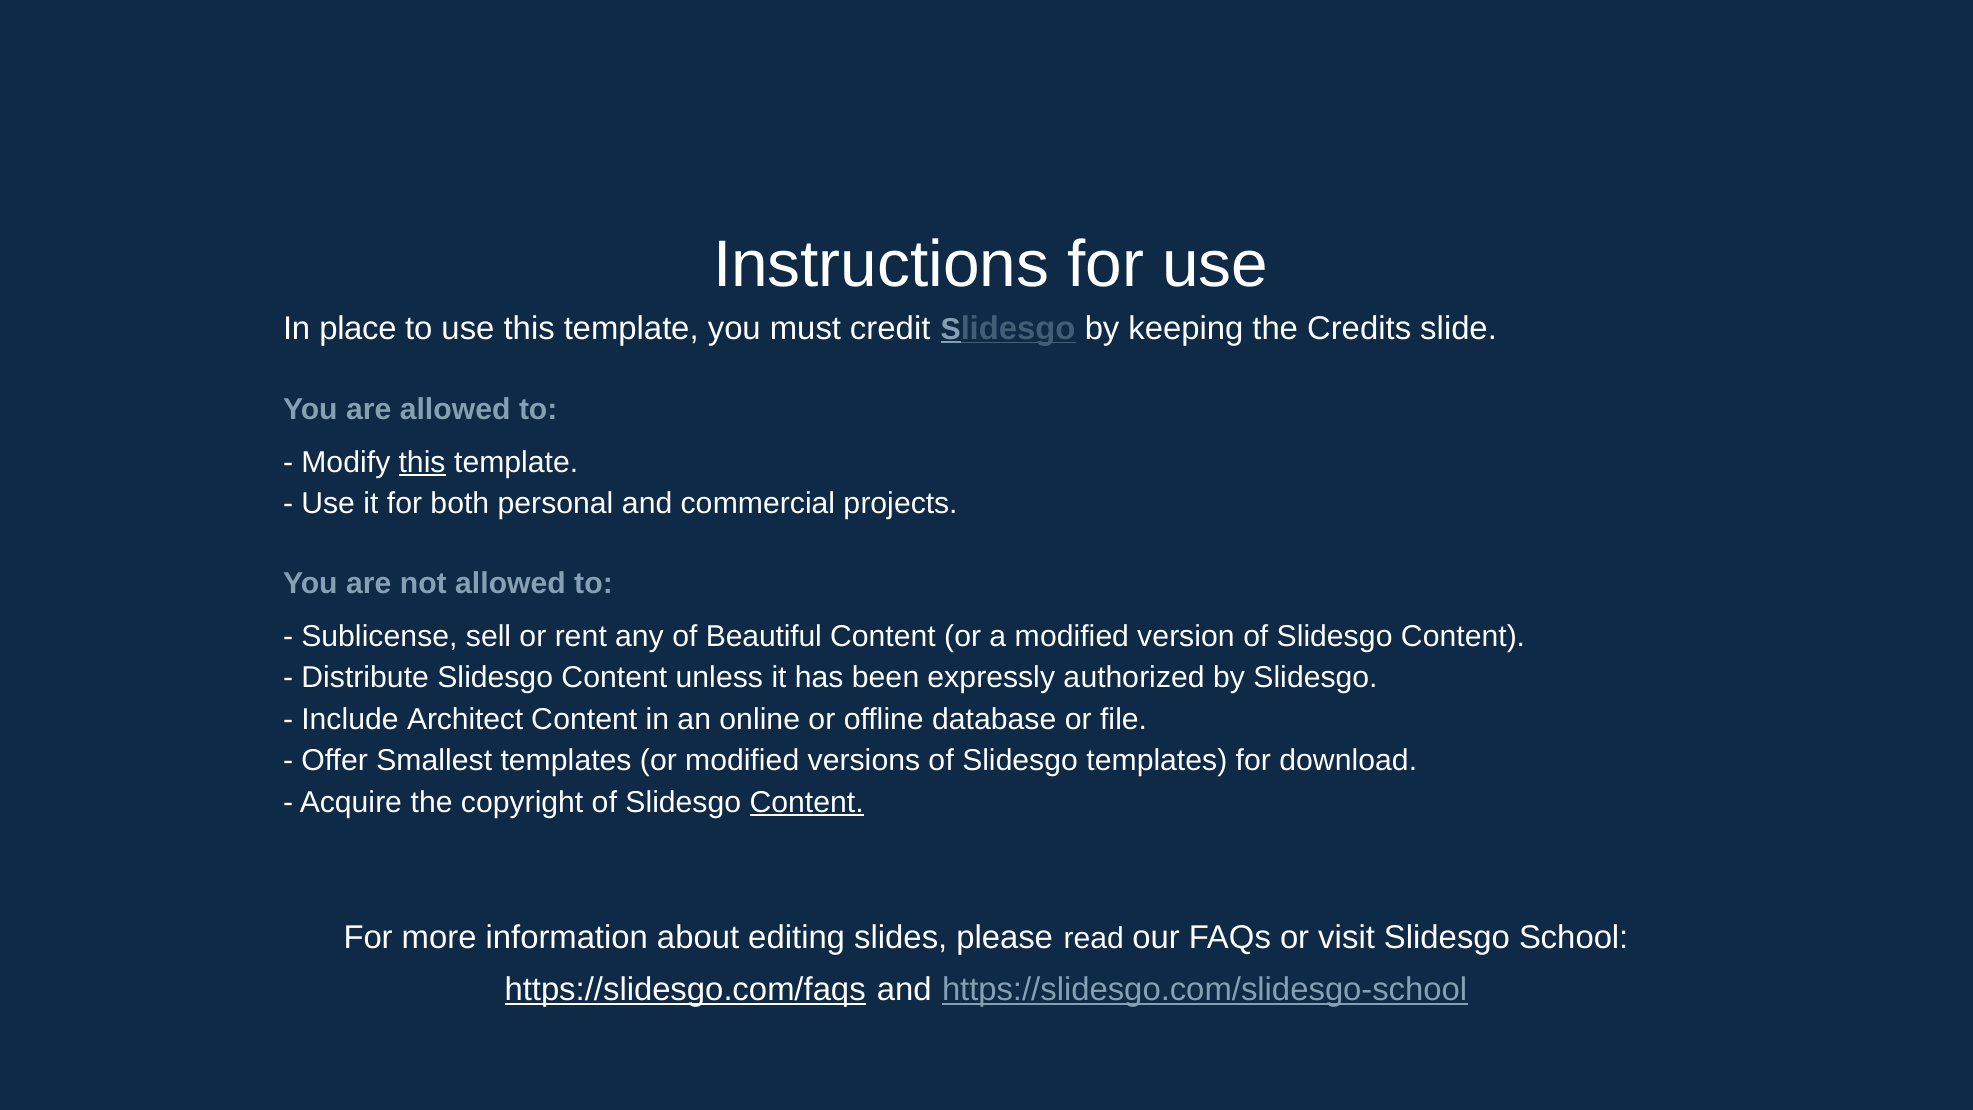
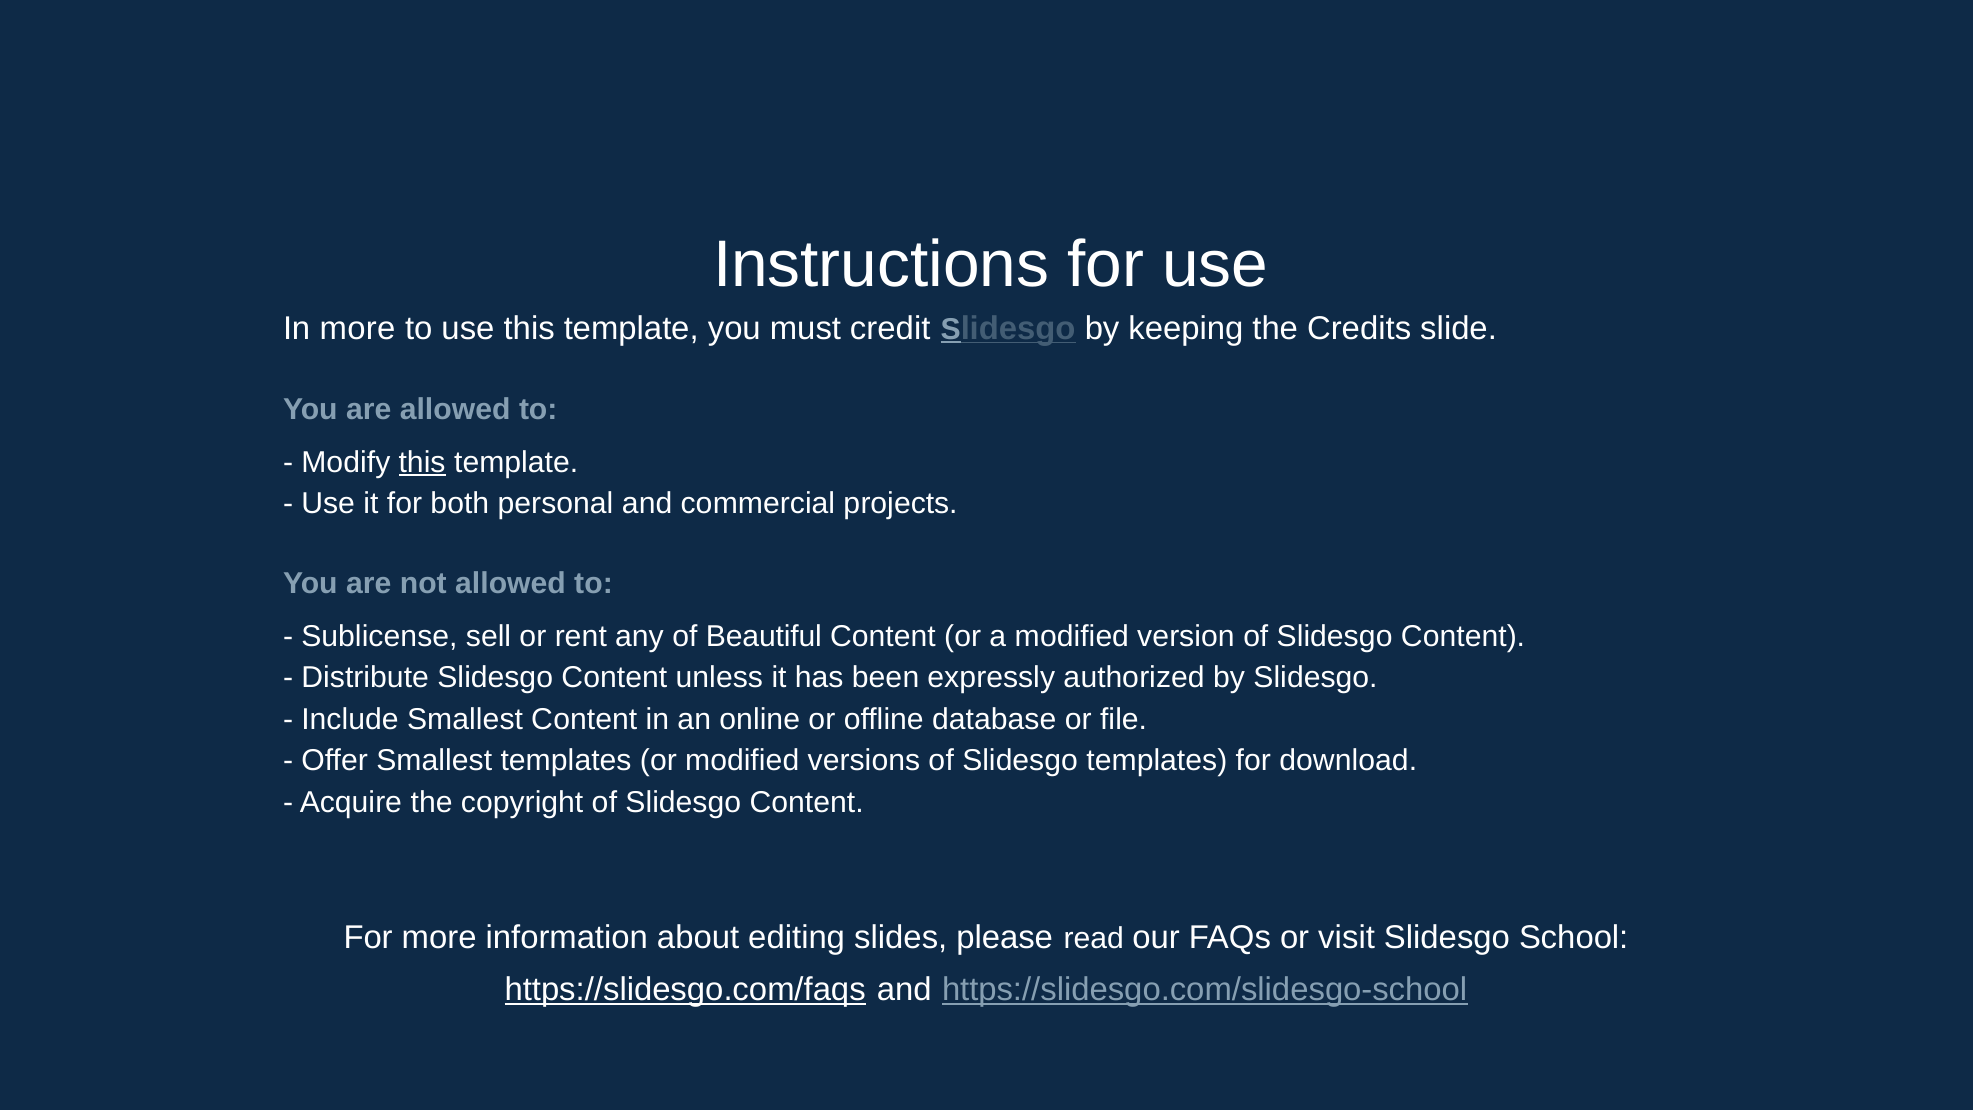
In place: place -> more
Include Architect: Architect -> Smallest
Content at (807, 802) underline: present -> none
